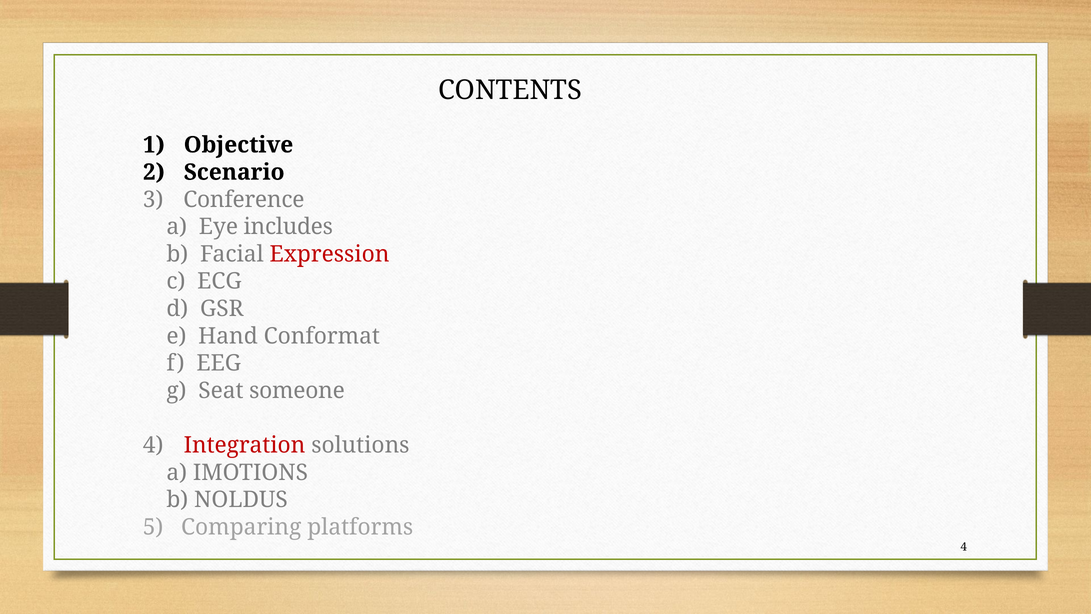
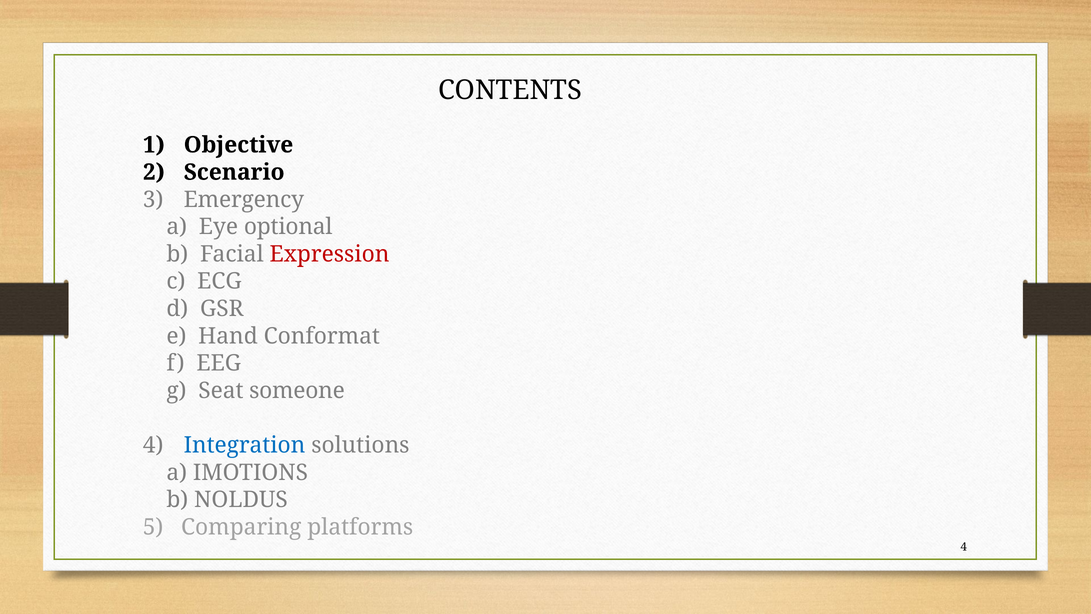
Conference: Conference -> Emergency
includes: includes -> optional
Integration colour: red -> blue
